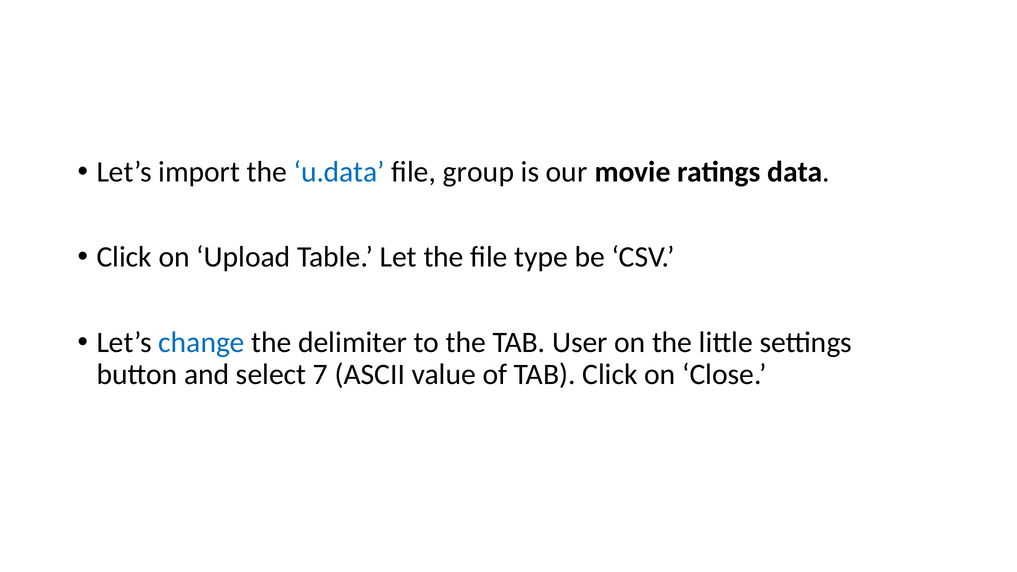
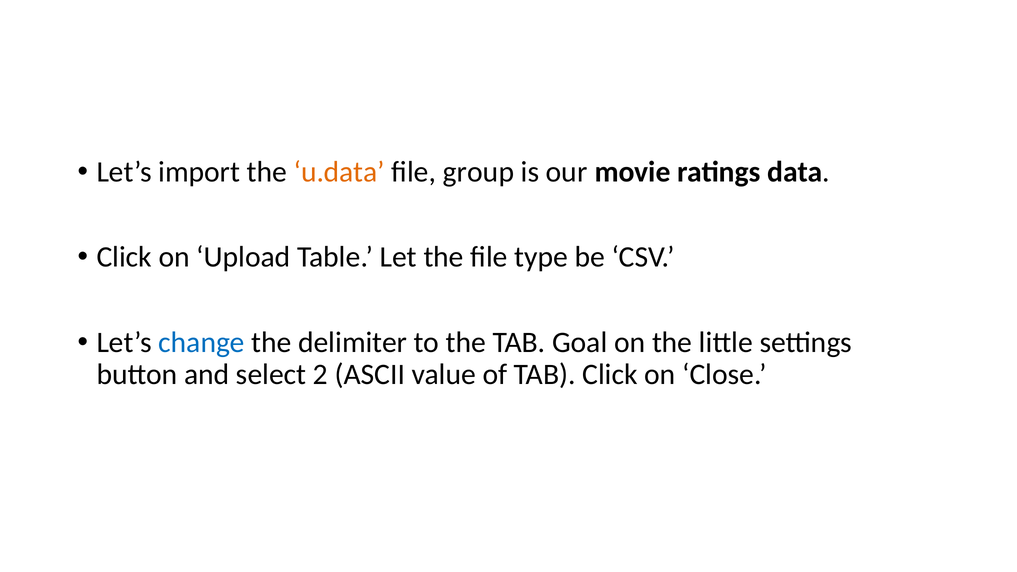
u.data colour: blue -> orange
User: User -> Goal
7: 7 -> 2
